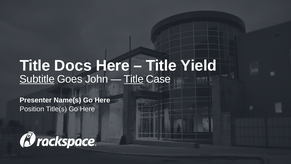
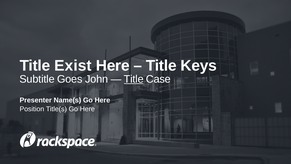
Docs: Docs -> Exist
Yield: Yield -> Keys
Subtitle underline: present -> none
